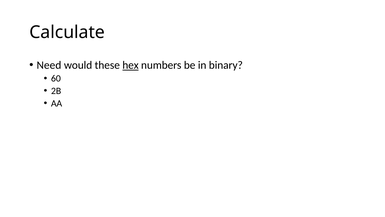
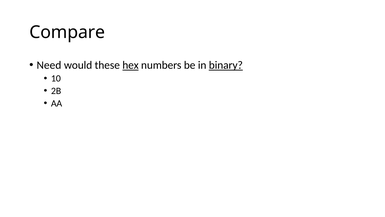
Calculate: Calculate -> Compare
binary underline: none -> present
60: 60 -> 10
